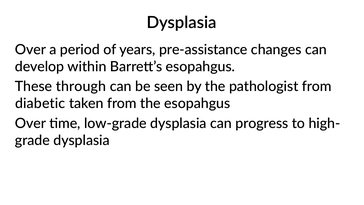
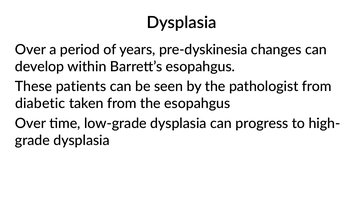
pre-assistance: pre-assistance -> pre-dyskinesia
through: through -> patients
